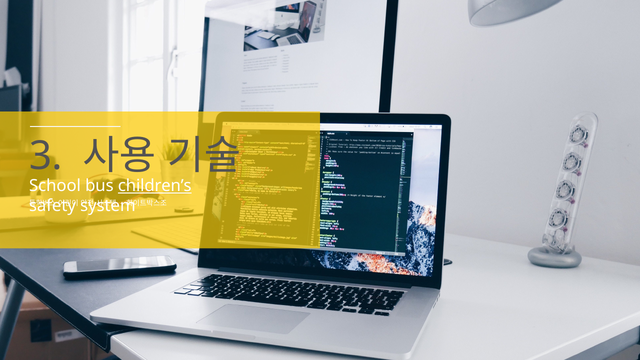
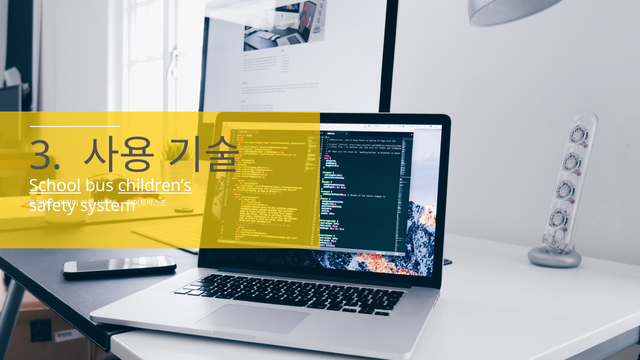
School underline: none -> present
